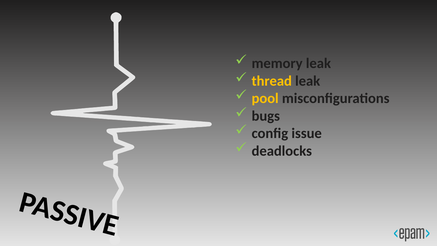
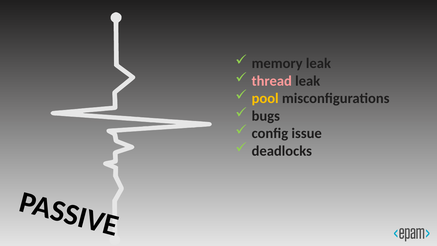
thread colour: yellow -> pink
